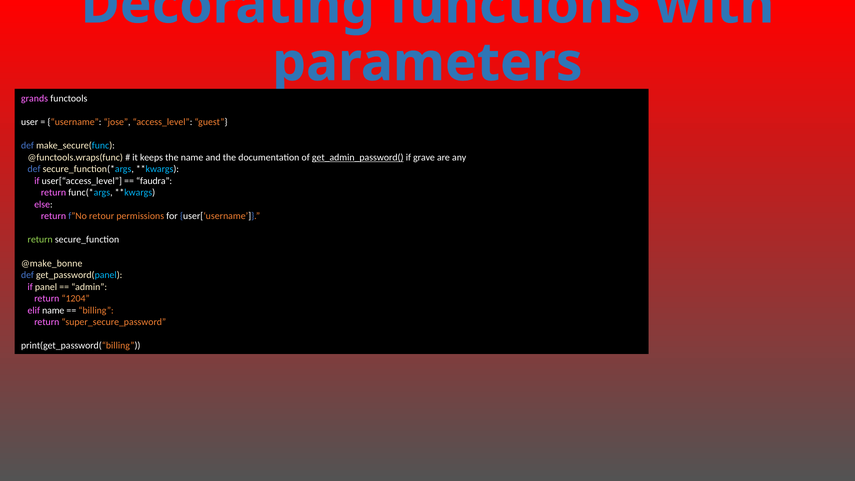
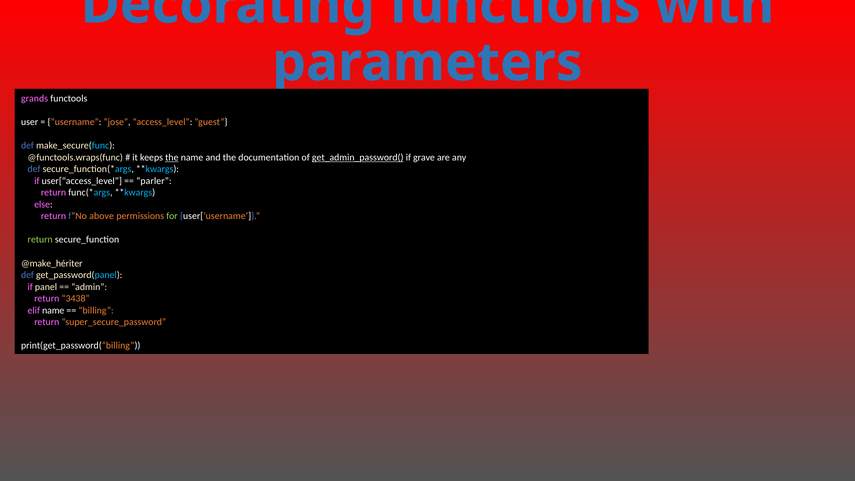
the at (172, 157) underline: none -> present
faudra: faudra -> parler
retour: retour -> above
for colour: white -> light green
@make_bonne: @make_bonne -> @make_hériter
1204: 1204 -> 3438
